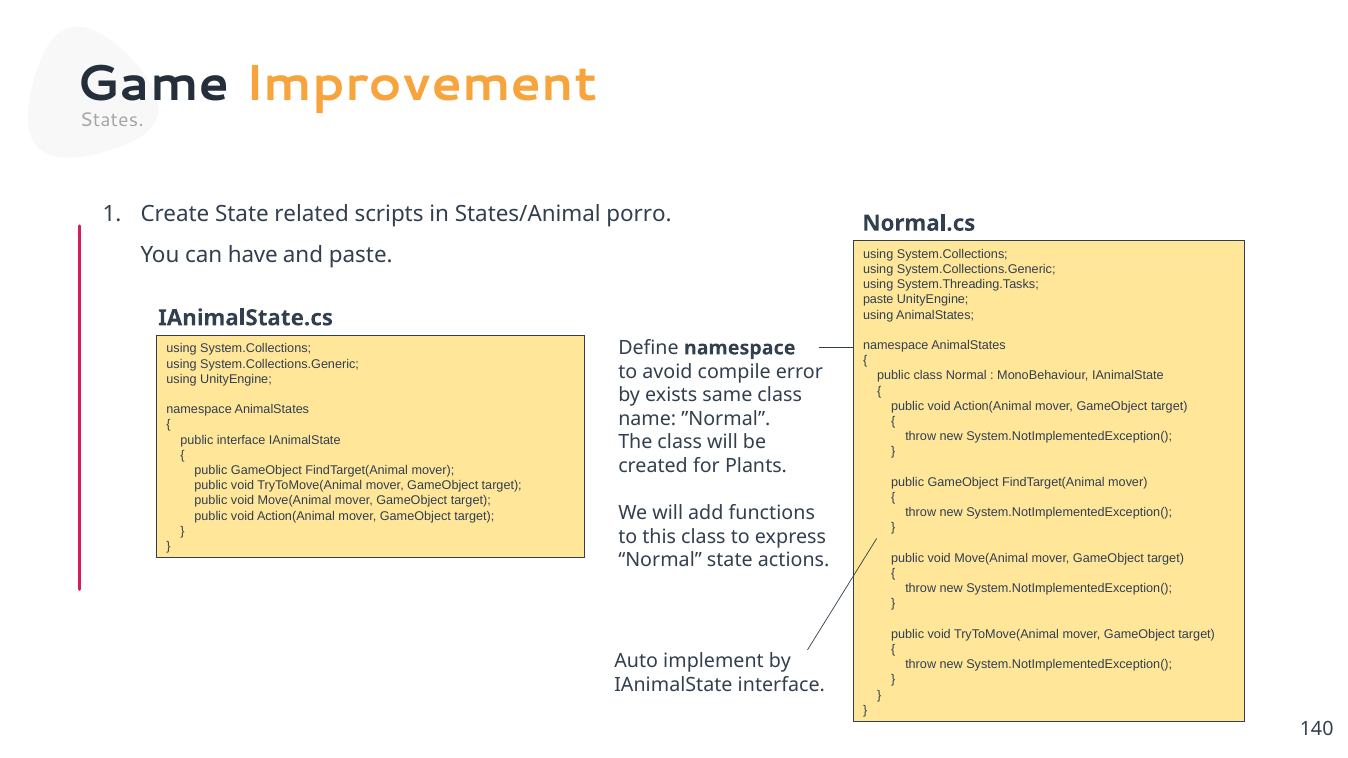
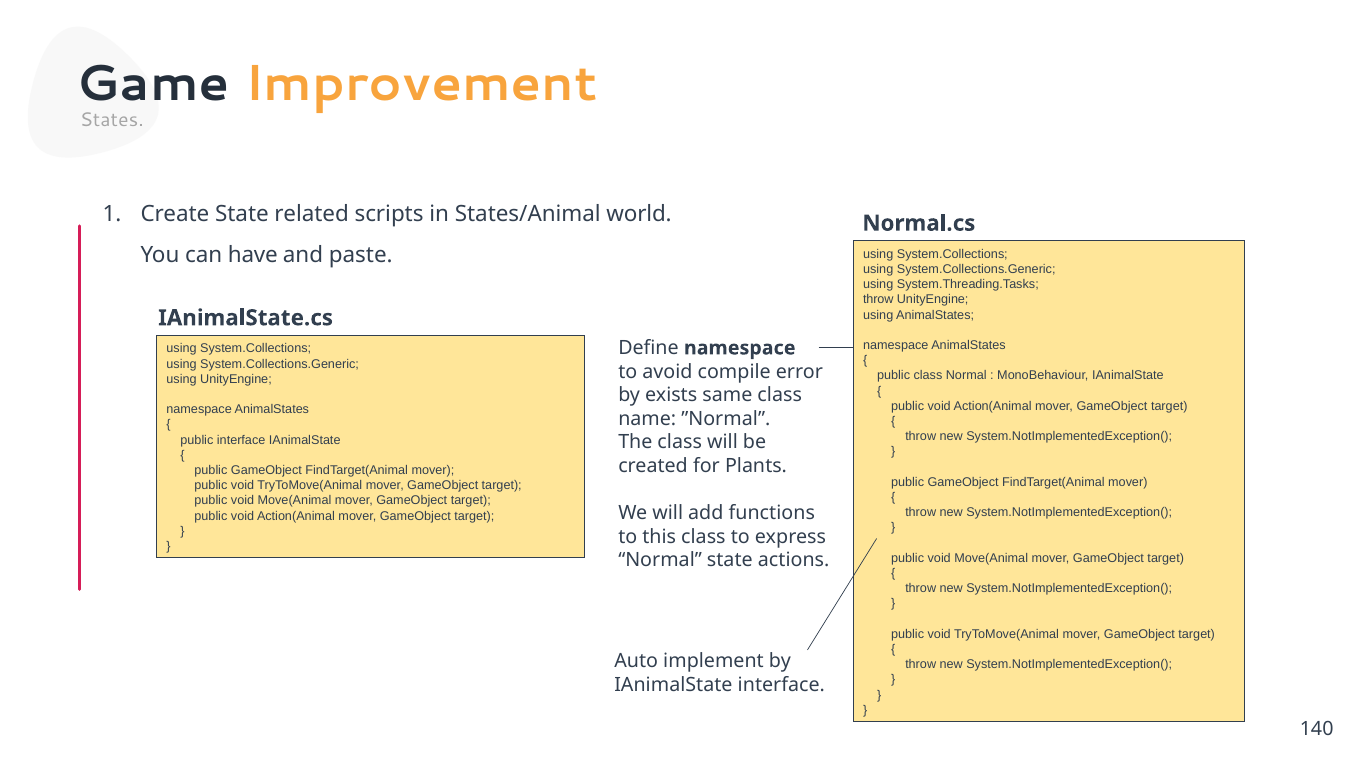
porro: porro -> world
paste at (878, 300): paste -> throw
